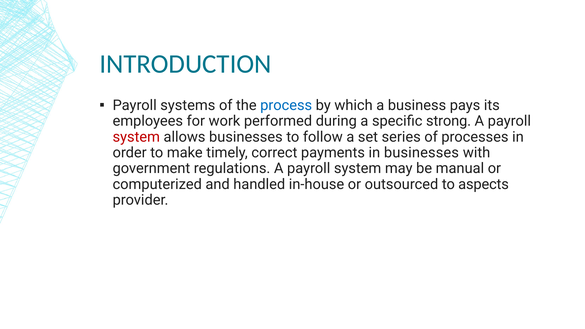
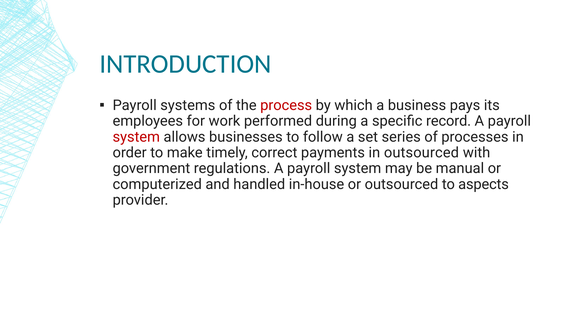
process colour: blue -> red
strong: strong -> record
in businesses: businesses -> outsourced
